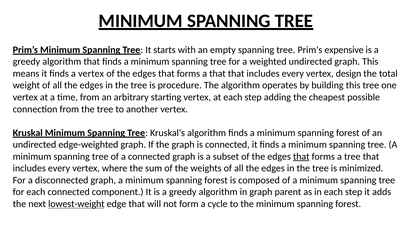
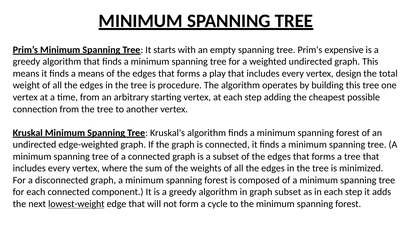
a vertex: vertex -> means
a that: that -> play
that at (301, 156) underline: present -> none
graph parent: parent -> subset
